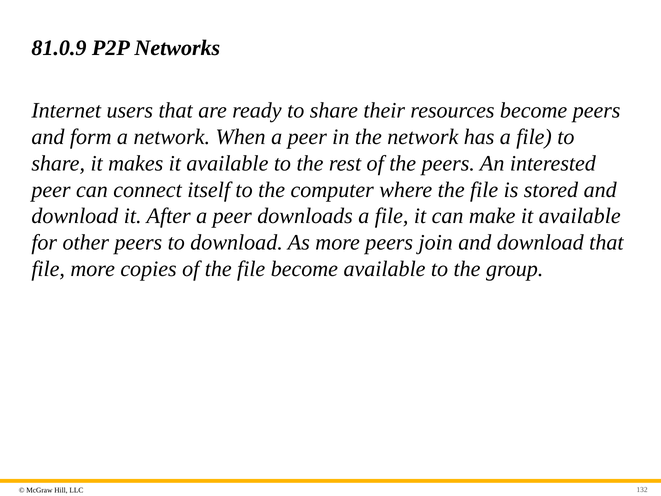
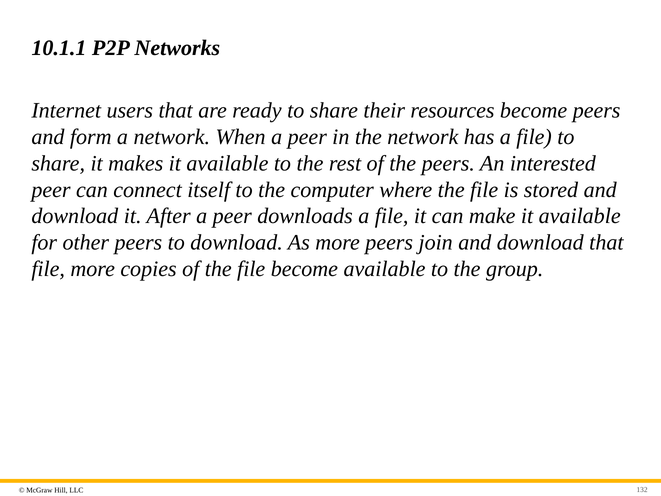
81.0.9: 81.0.9 -> 10.1.1
